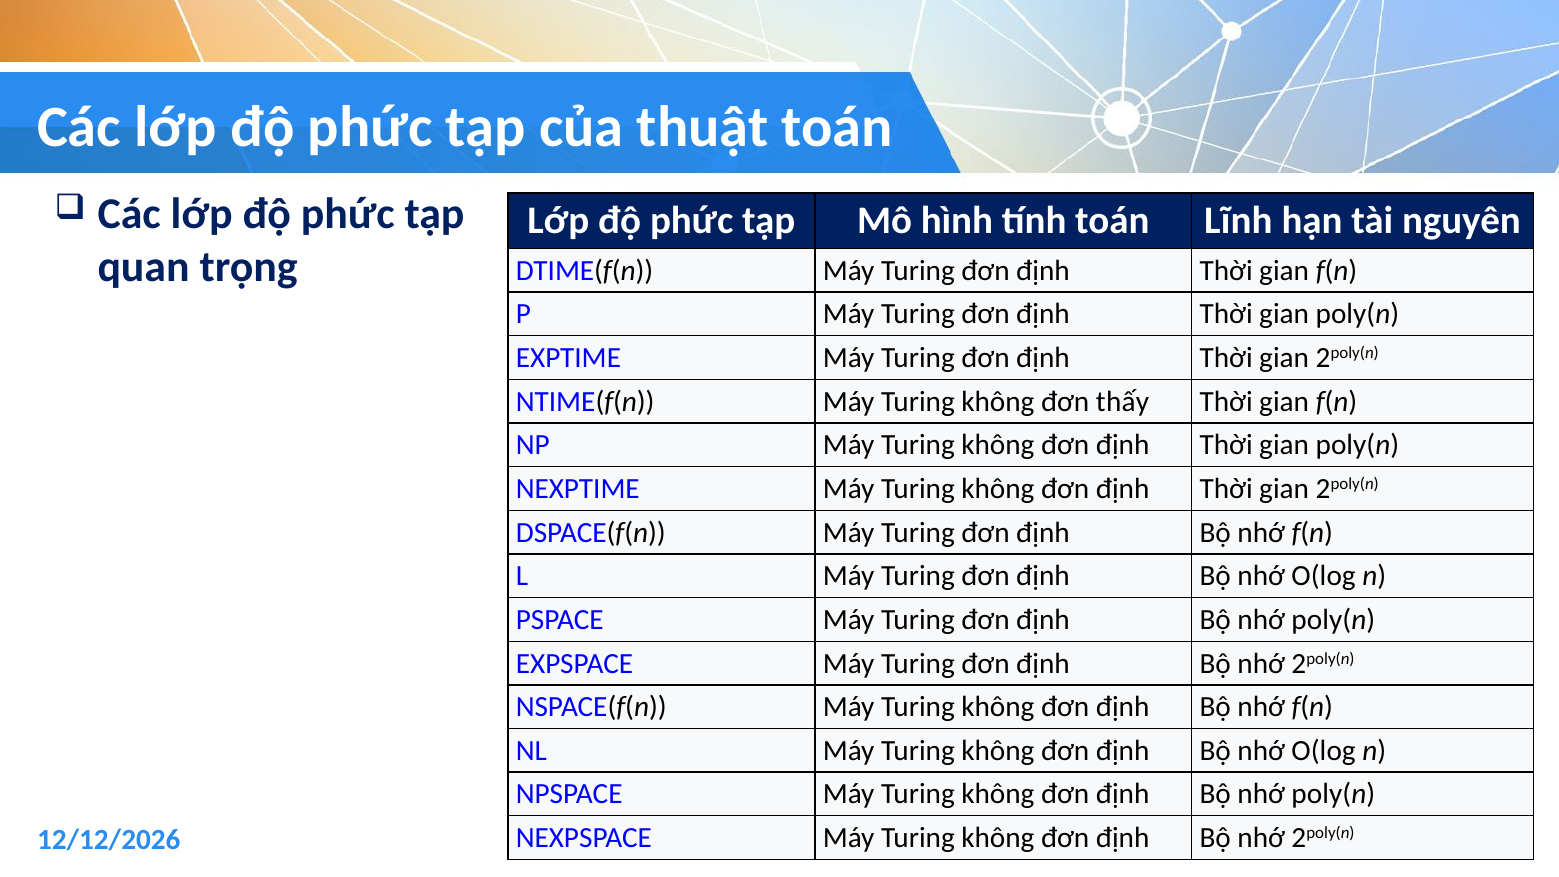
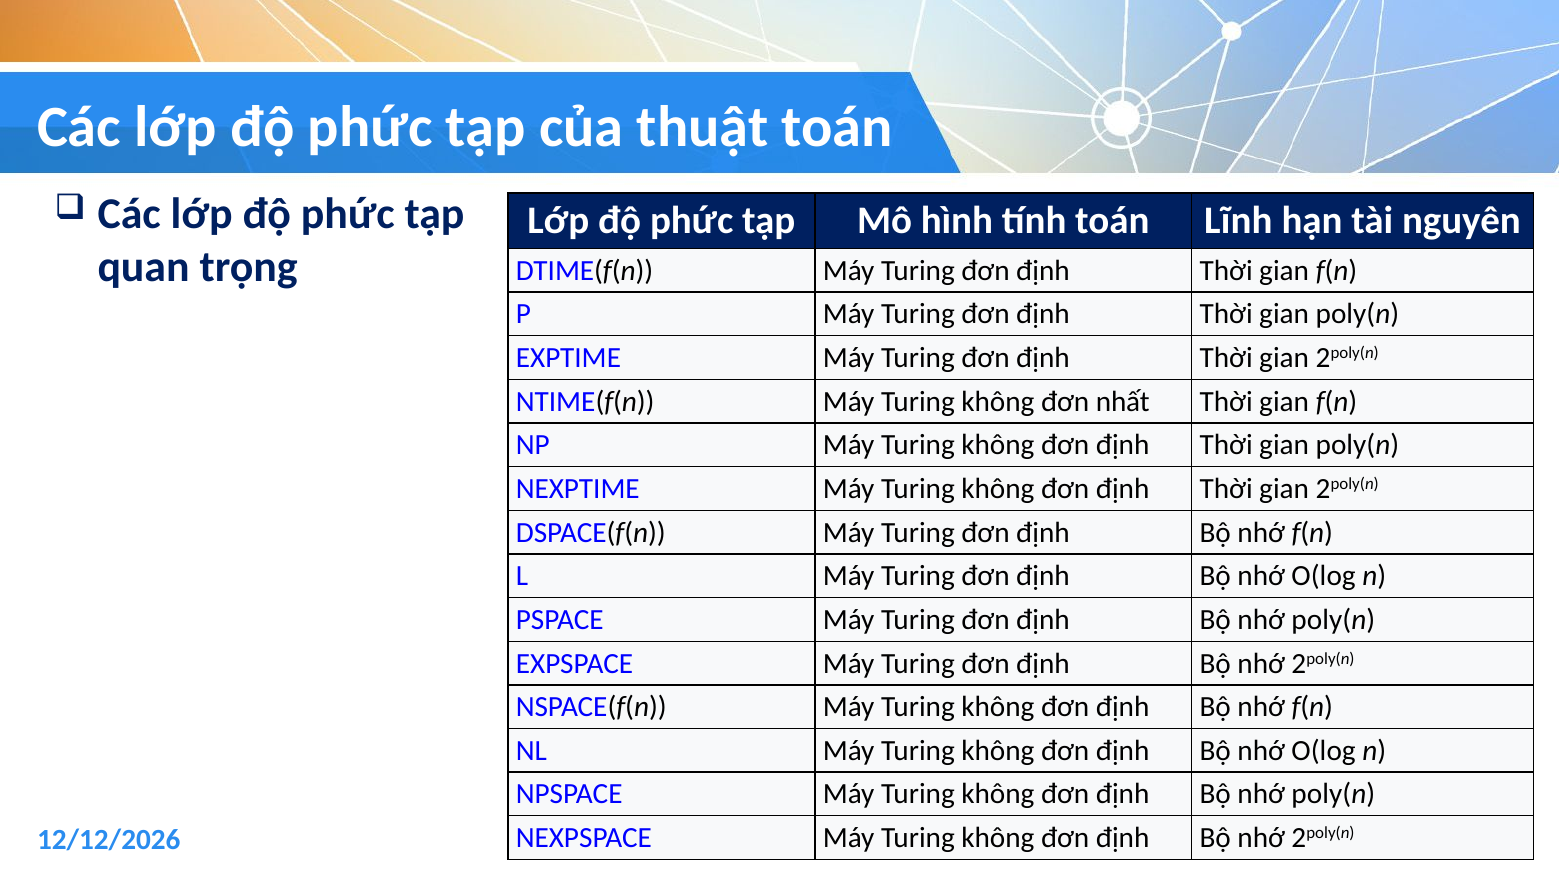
thấy: thấy -> nhất
